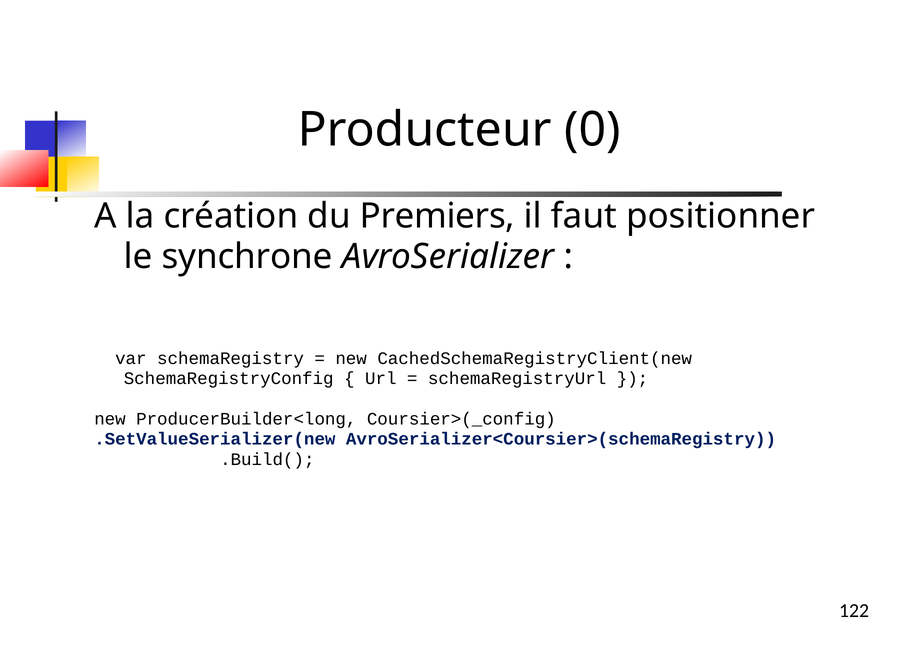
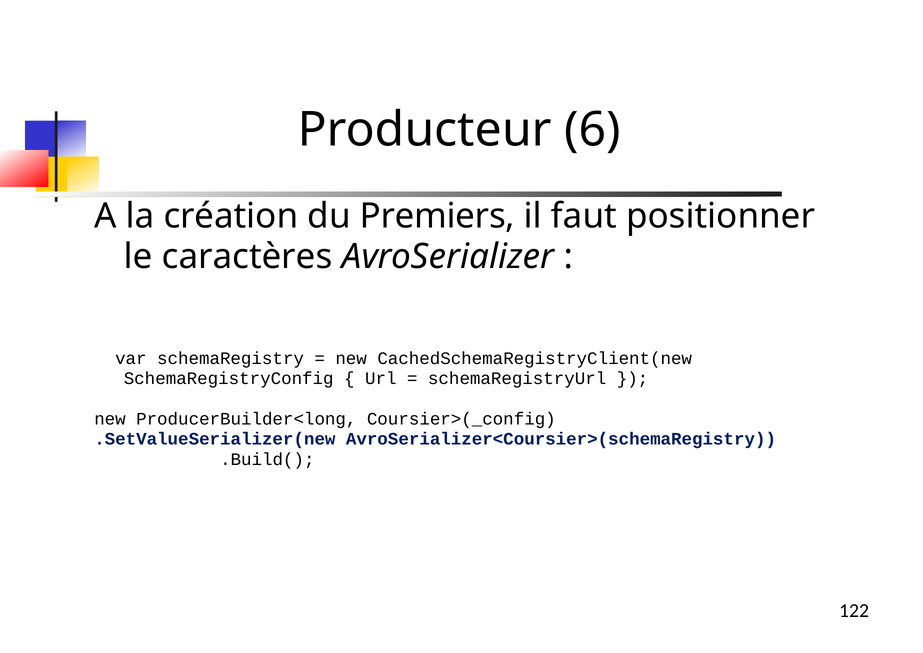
0: 0 -> 6
synchrone: synchrone -> caractères
